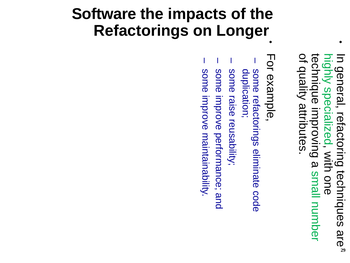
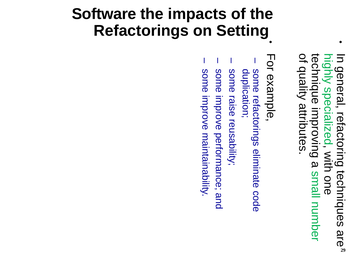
Longer: Longer -> Setting
